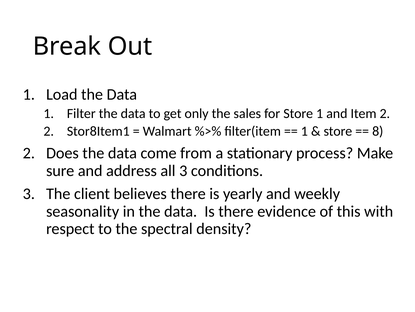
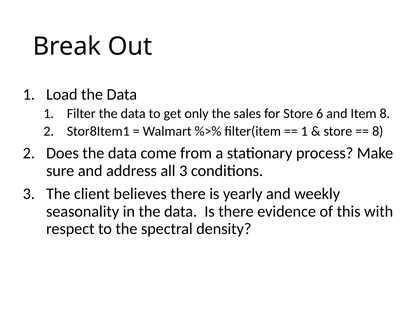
Store 1: 1 -> 6
Item 2: 2 -> 8
